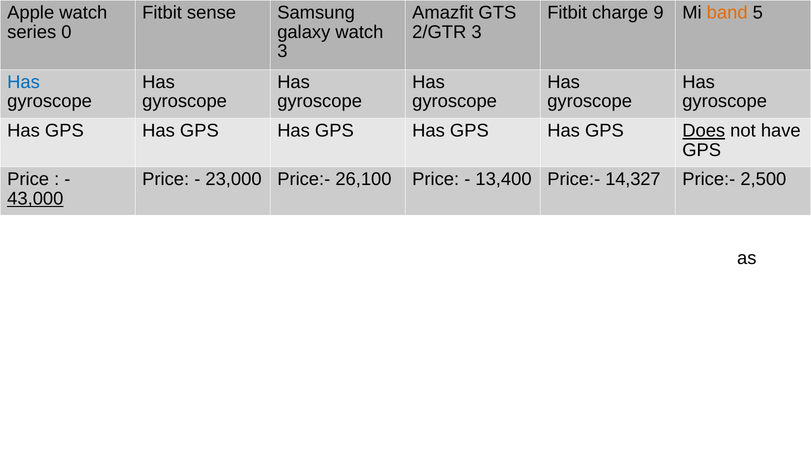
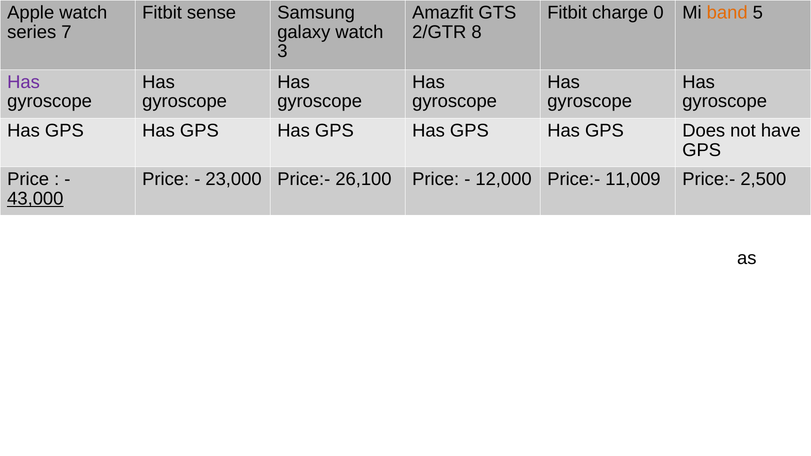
9: 9 -> 0
0: 0 -> 7
2/GTR 3: 3 -> 8
Has at (24, 82) colour: blue -> purple
Does underline: present -> none
13,400: 13,400 -> 12,000
14,327: 14,327 -> 11,009
